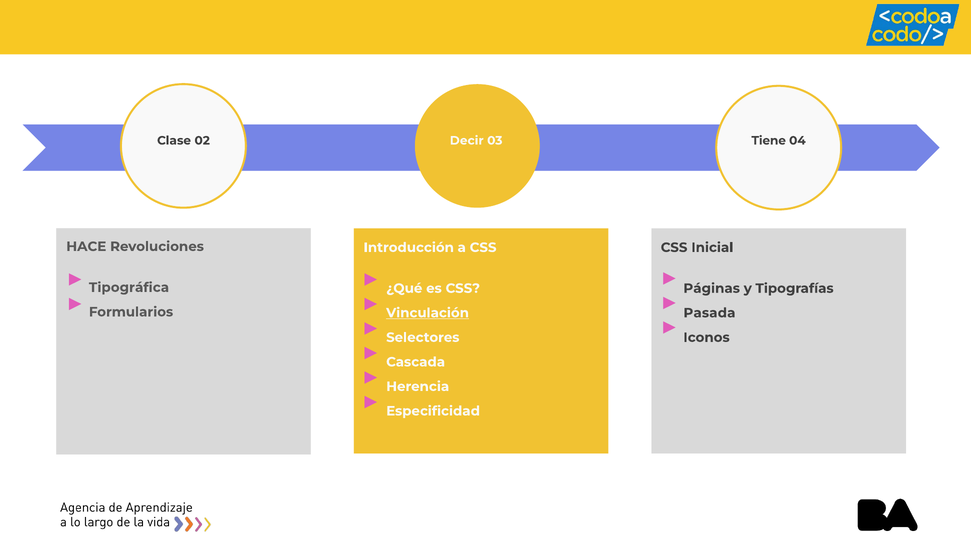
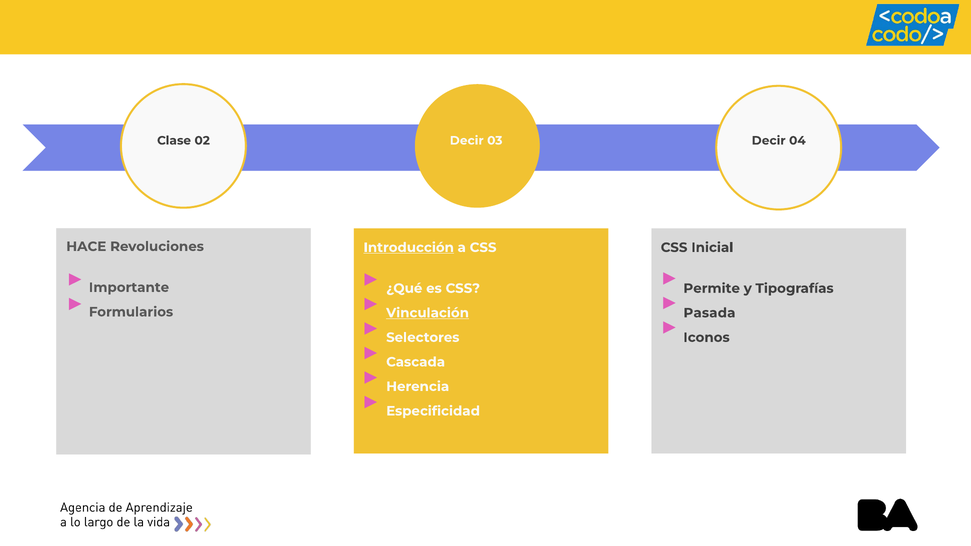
03 Tiene: Tiene -> Decir
Introducción underline: none -> present
Tipográfica: Tipográfica -> Importante
Páginas: Páginas -> Permite
